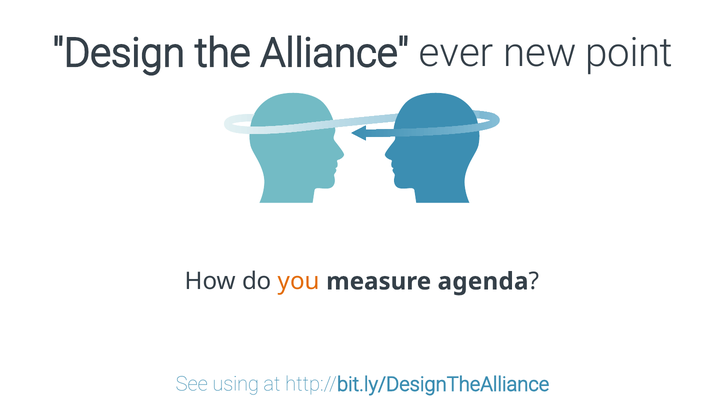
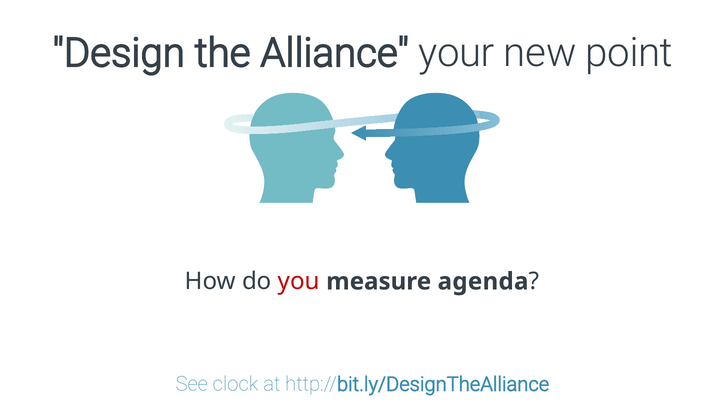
ever: ever -> your
you colour: orange -> red
using: using -> clock
